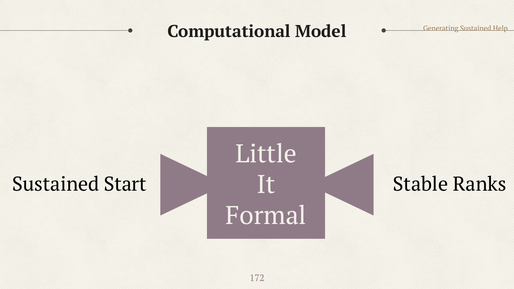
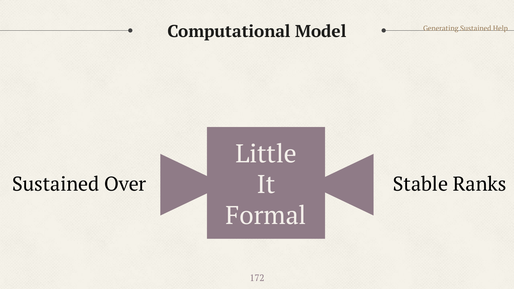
Start: Start -> Over
